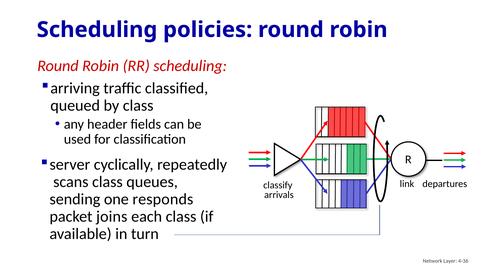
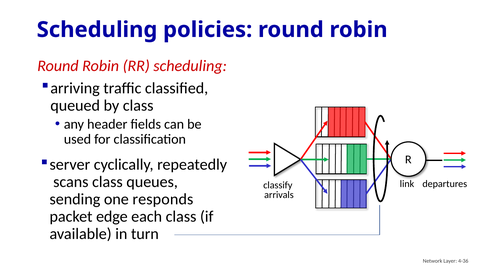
joins: joins -> edge
